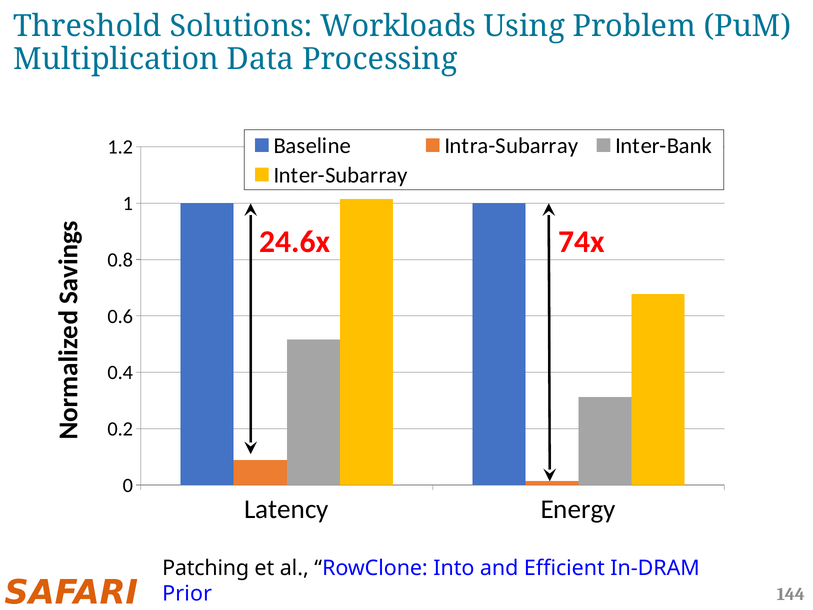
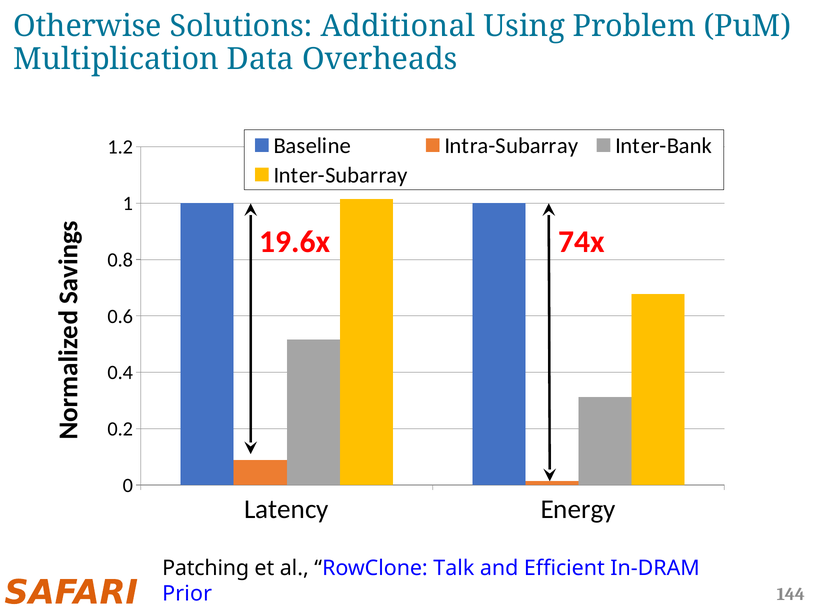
Threshold: Threshold -> Otherwise
Workloads: Workloads -> Additional
Processing: Processing -> Overheads
24.6x: 24.6x -> 19.6x
Into: Into -> Talk
